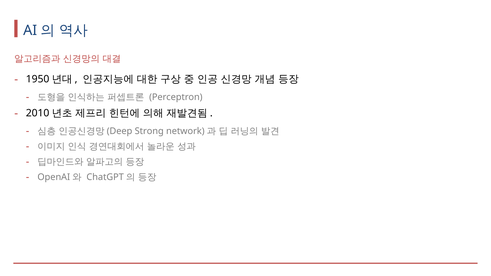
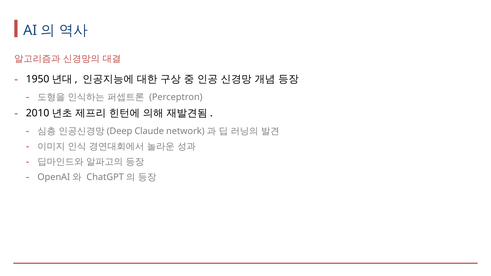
Strong: Strong -> Claude
